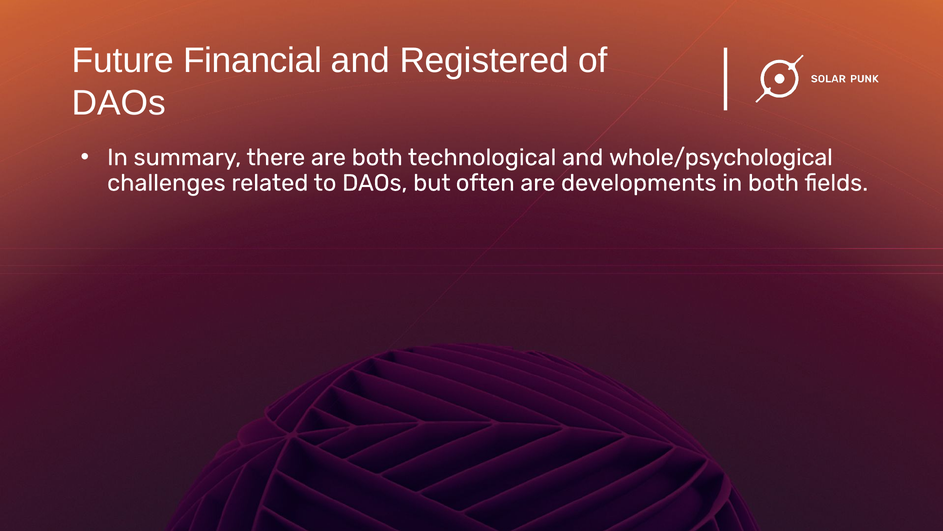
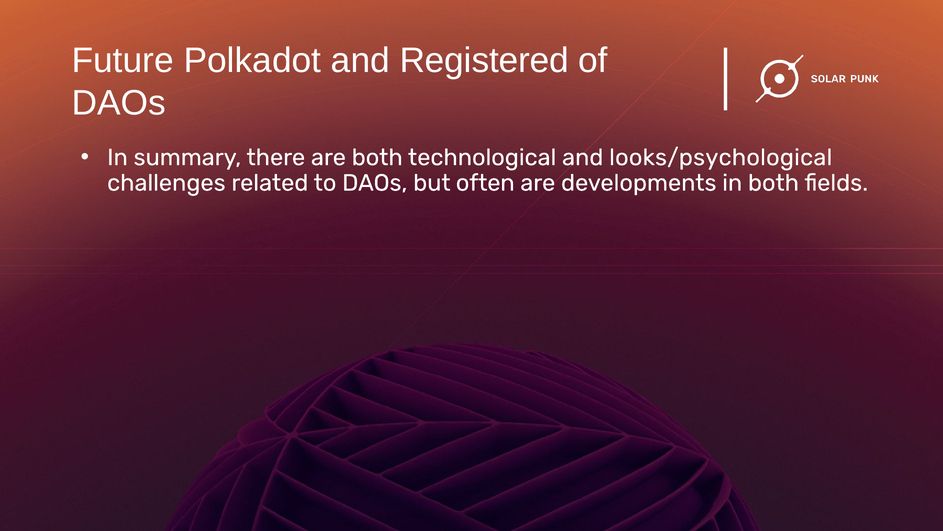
Financial: Financial -> Polkadot
whole/psychological: whole/psychological -> looks/psychological
